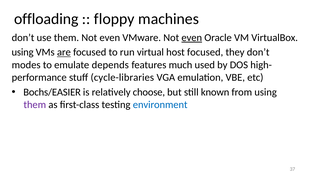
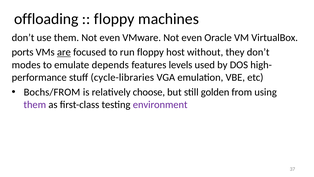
even at (192, 38) underline: present -> none
using at (23, 52): using -> ports
run virtual: virtual -> floppy
host focused: focused -> without
much: much -> levels
Bochs/EASIER: Bochs/EASIER -> Bochs/FROM
known: known -> golden
environment colour: blue -> purple
